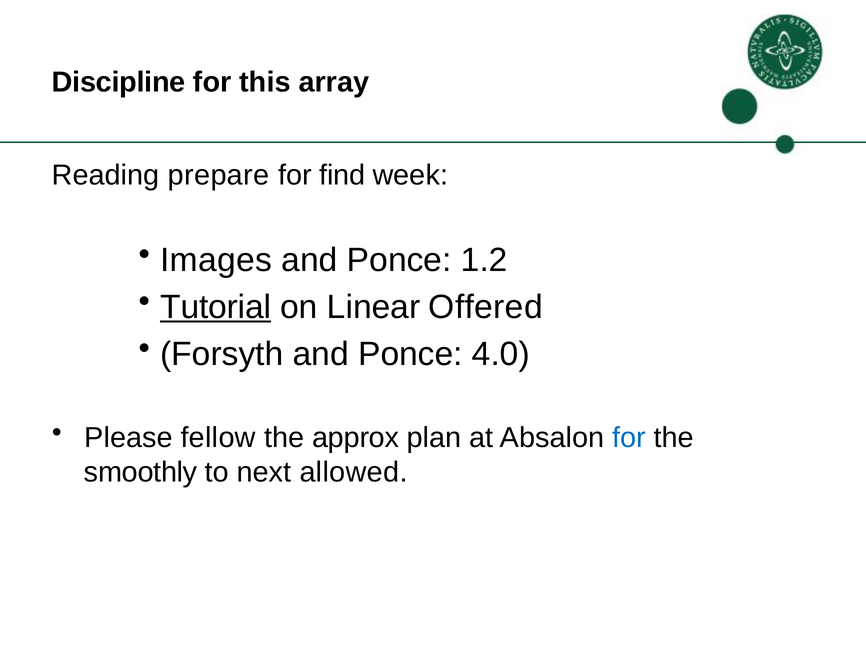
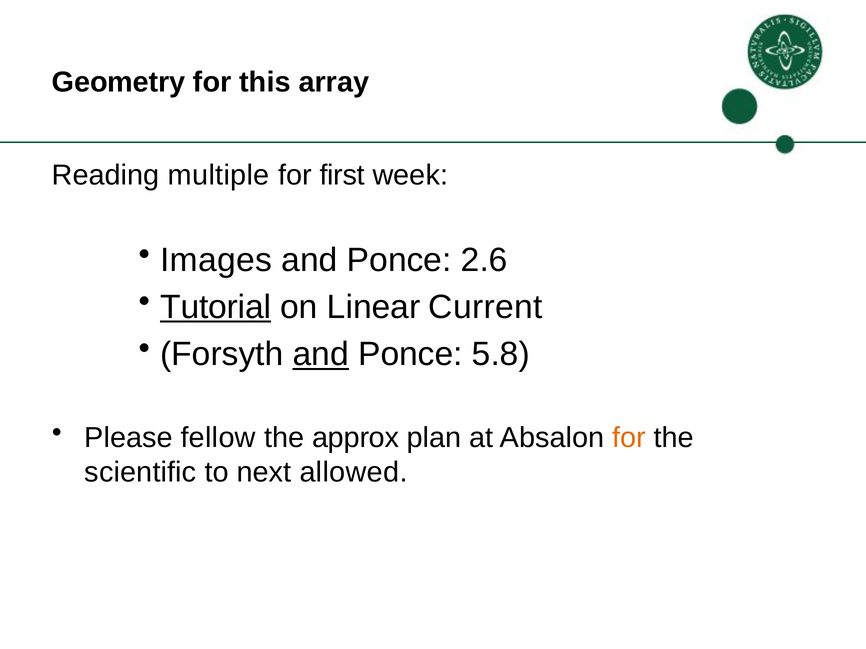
Discipline: Discipline -> Geometry
prepare: prepare -> multiple
find: find -> first
1.2: 1.2 -> 2.6
Offered: Offered -> Current
and at (321, 355) underline: none -> present
4.0: 4.0 -> 5.8
for at (629, 438) colour: blue -> orange
smoothly: smoothly -> scientific
